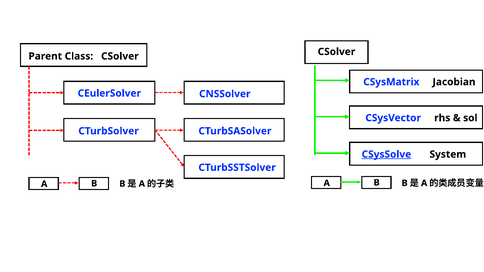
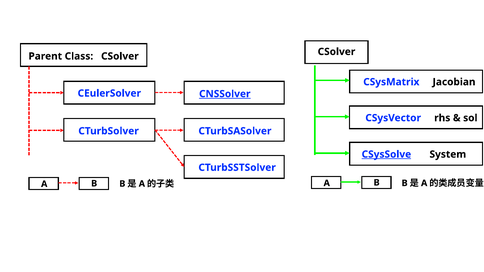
CNSSolver underline: none -> present
